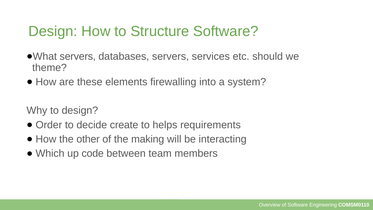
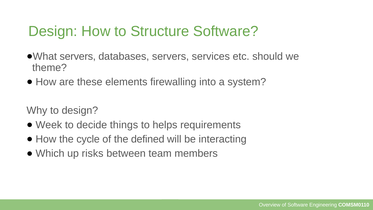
Order: Order -> Week
create: create -> things
other: other -> cycle
making: making -> defined
code: code -> risks
